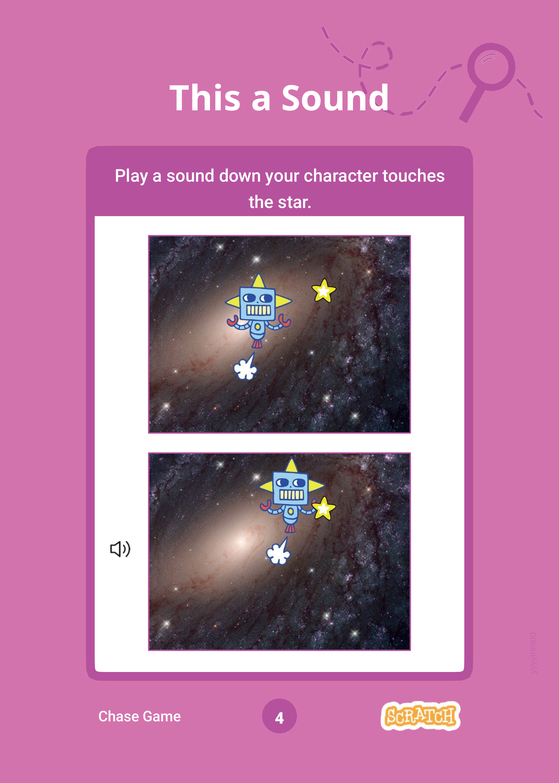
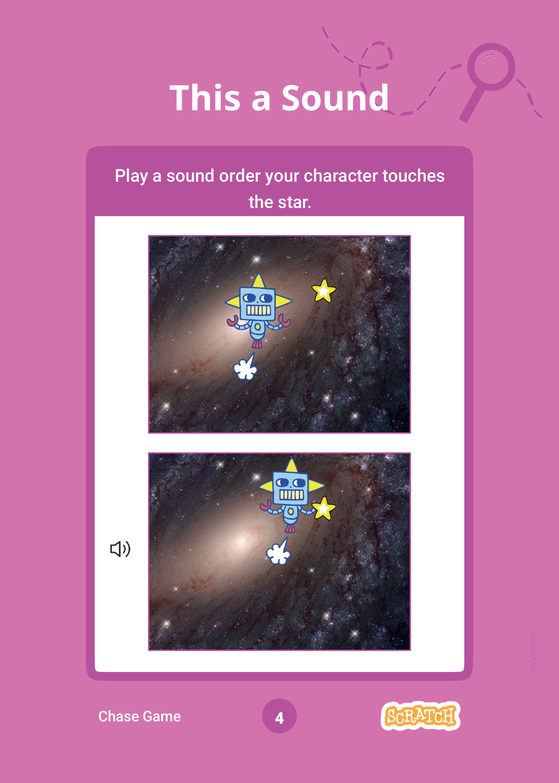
down: down -> order
